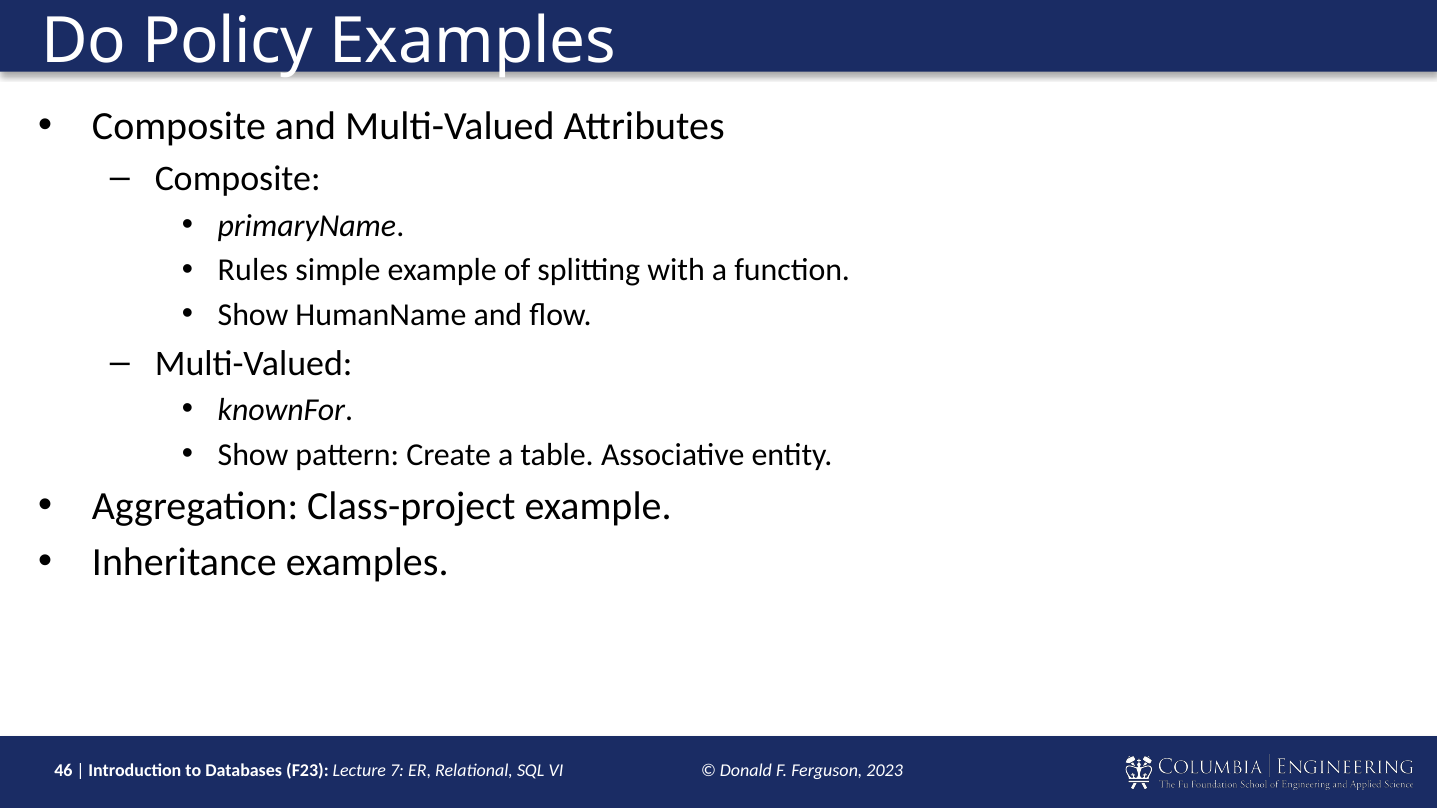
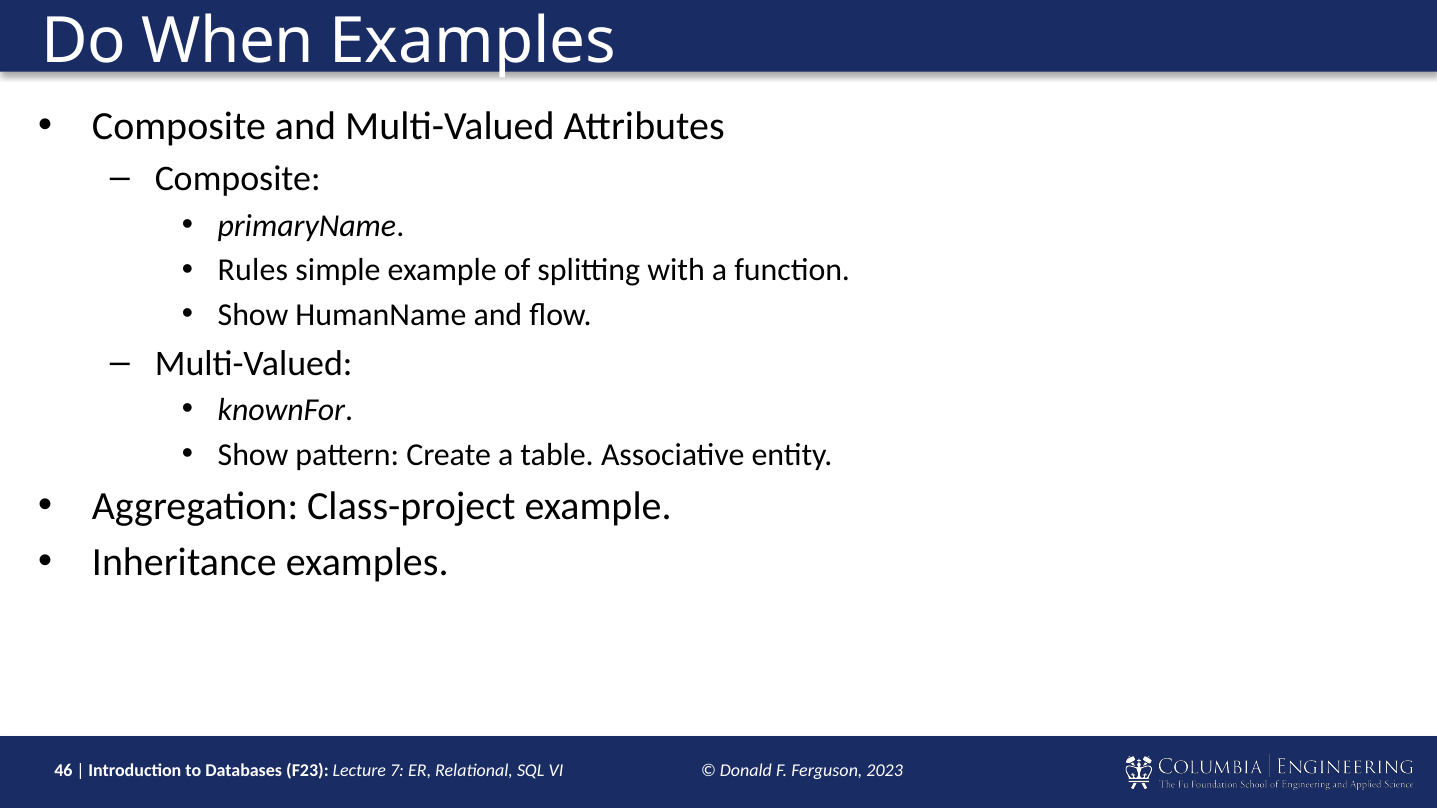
Policy: Policy -> When
